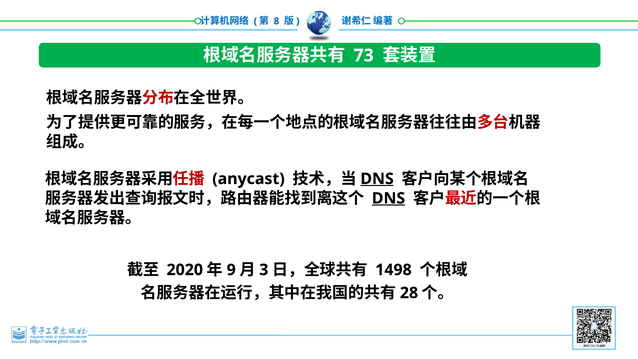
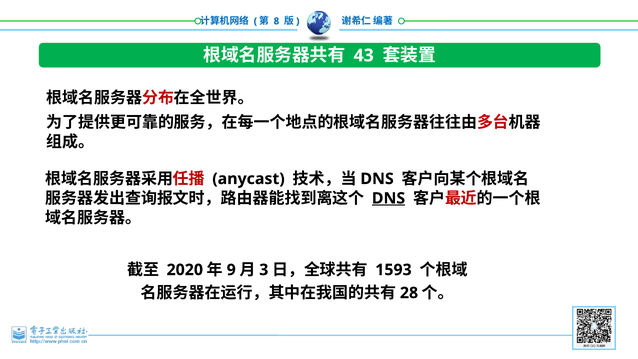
73: 73 -> 43
DNS at (377, 179) underline: present -> none
1498: 1498 -> 1593
